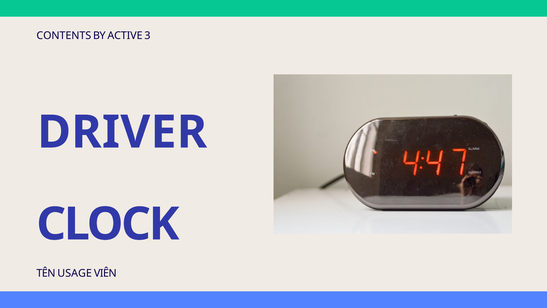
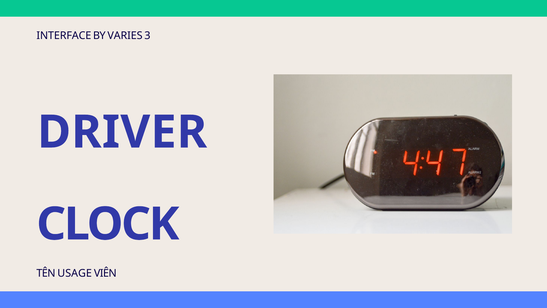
CONTENTS: CONTENTS -> INTERFACE
ACTIVE: ACTIVE -> VARIES
